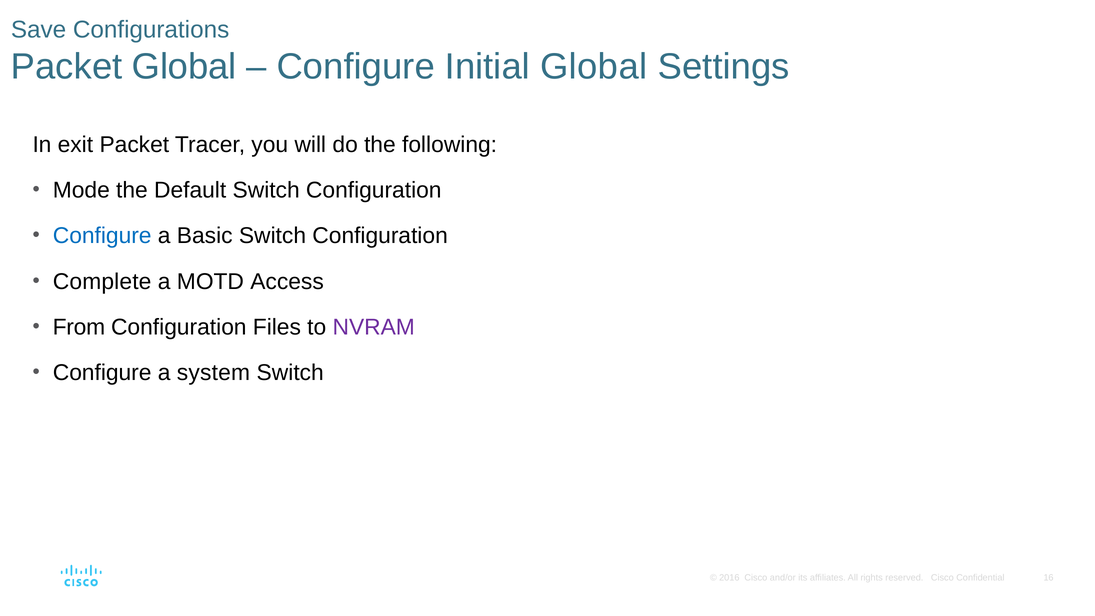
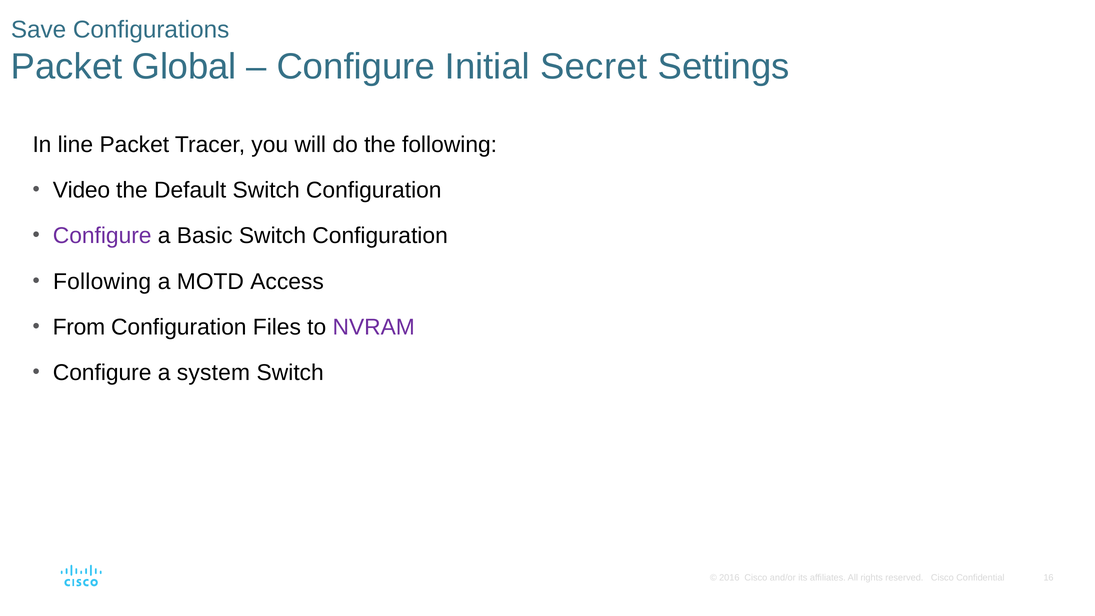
Initial Global: Global -> Secret
exit: exit -> line
Mode: Mode -> Video
Configure at (102, 236) colour: blue -> purple
Complete at (102, 282): Complete -> Following
